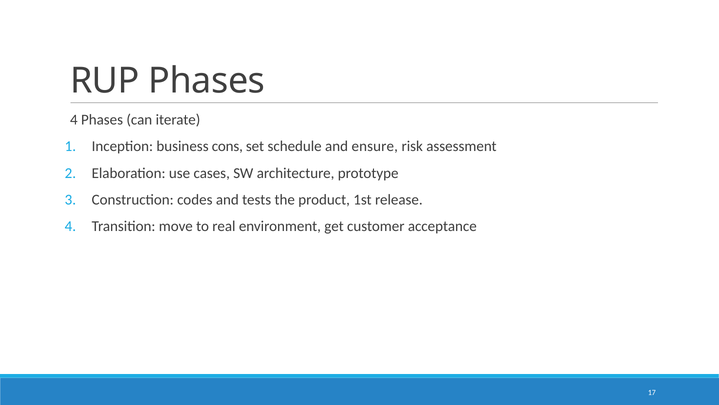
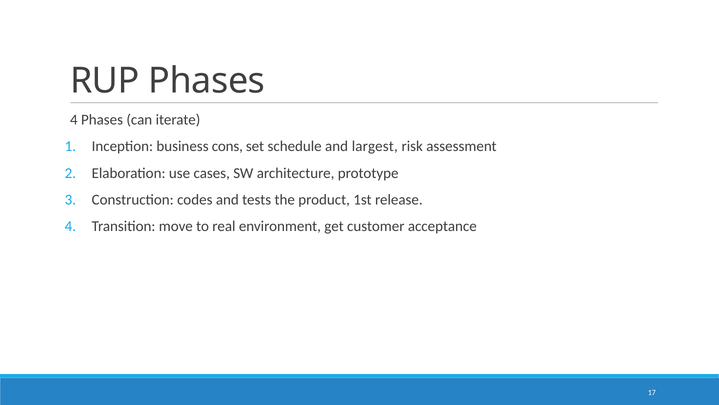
ensure: ensure -> largest
